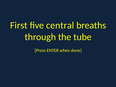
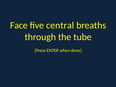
First: First -> Face
